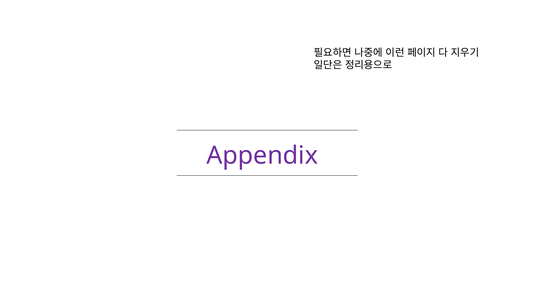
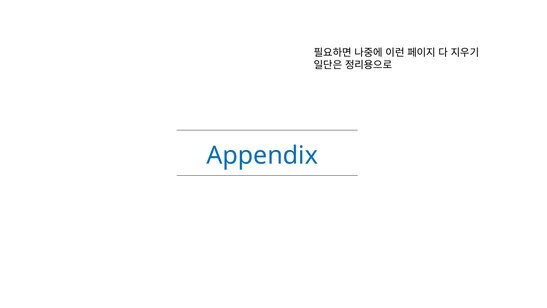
Appendix colour: purple -> blue
